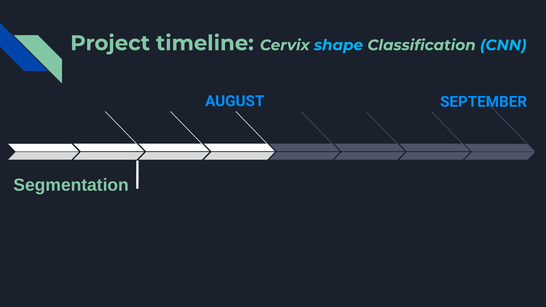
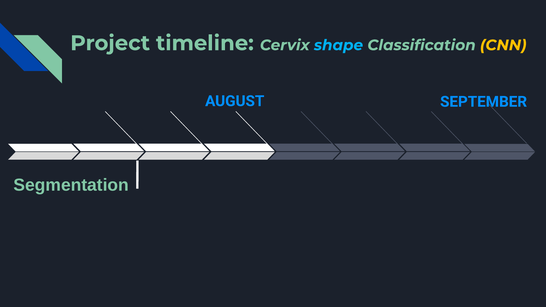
CNN colour: light blue -> yellow
